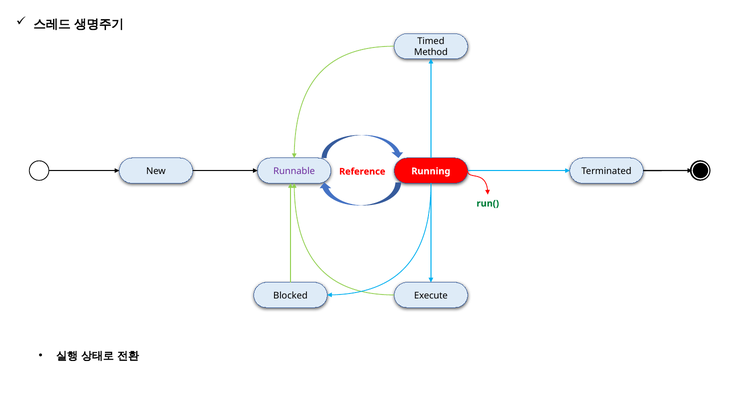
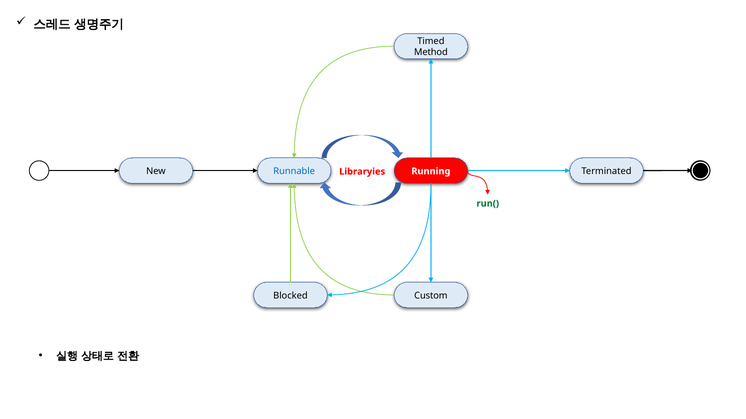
Runnable colour: purple -> blue
Reference: Reference -> Libraryies
Execute: Execute -> Custom
